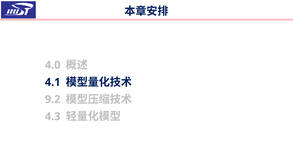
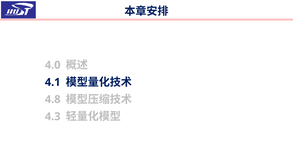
9.2: 9.2 -> 4.8
